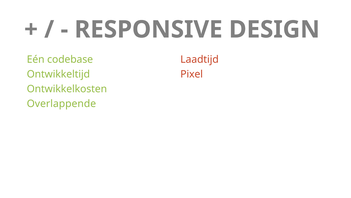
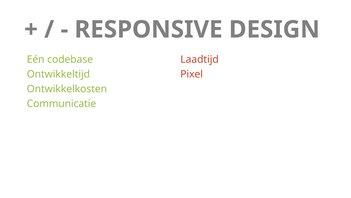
Overlappende: Overlappende -> Communicatie
